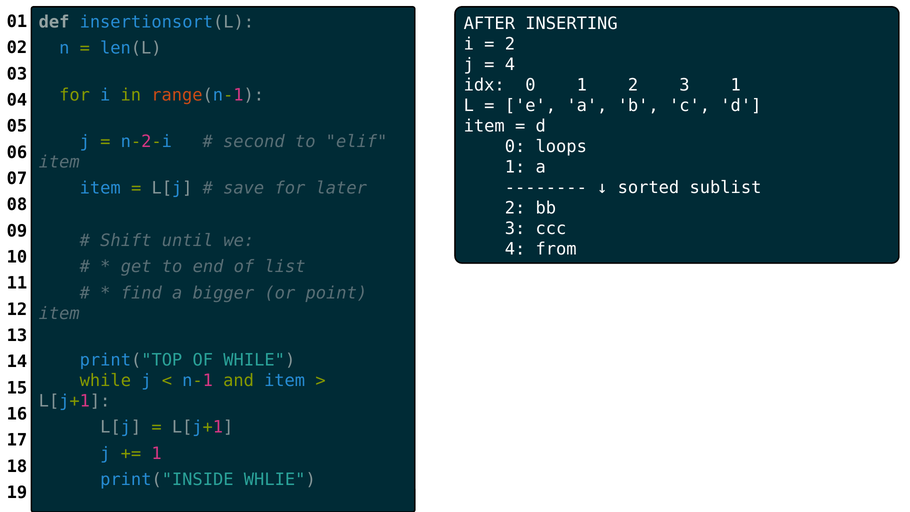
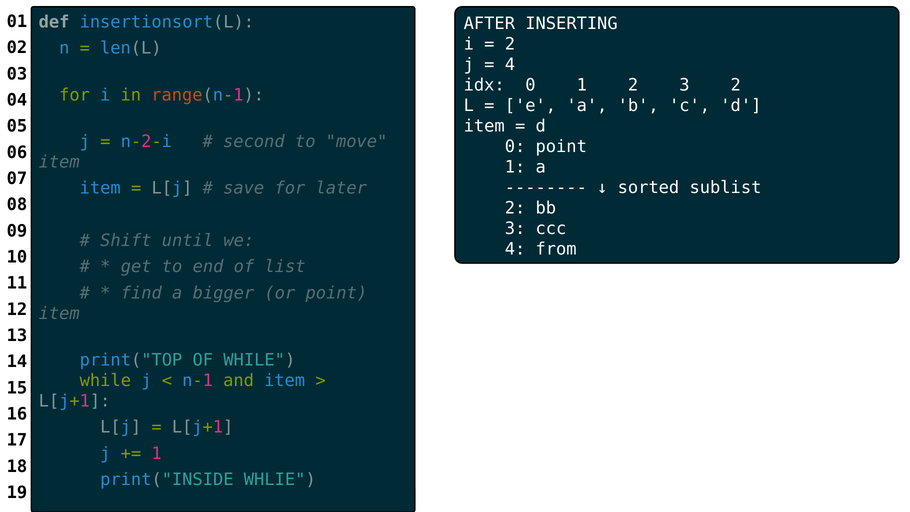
3 1: 1 -> 2
elif: elif -> move
0 loops: loops -> point
